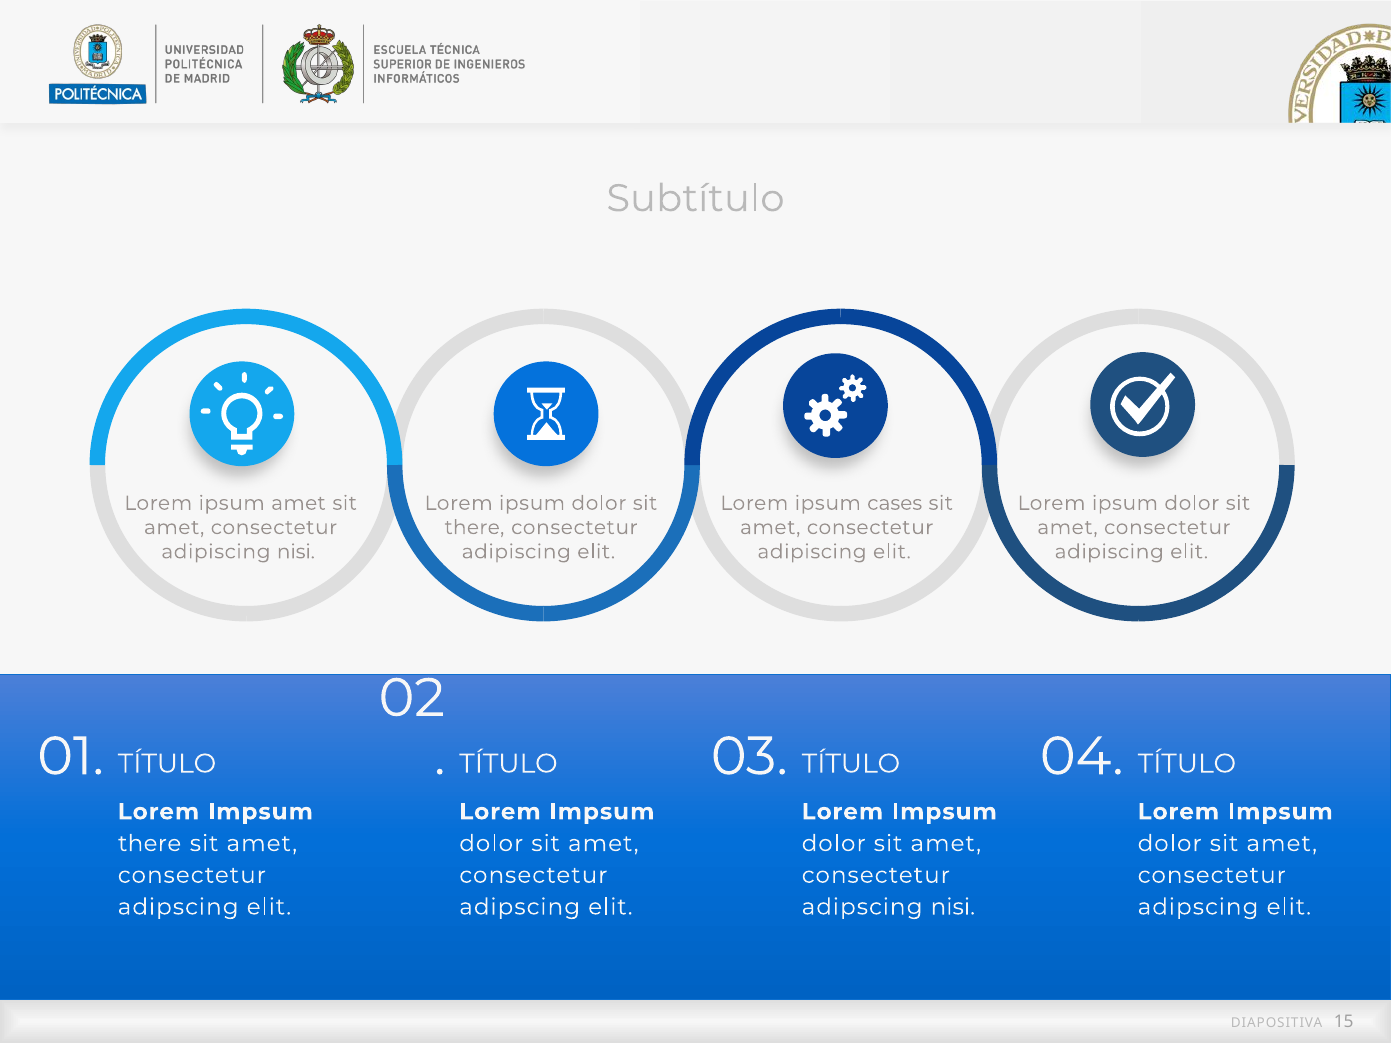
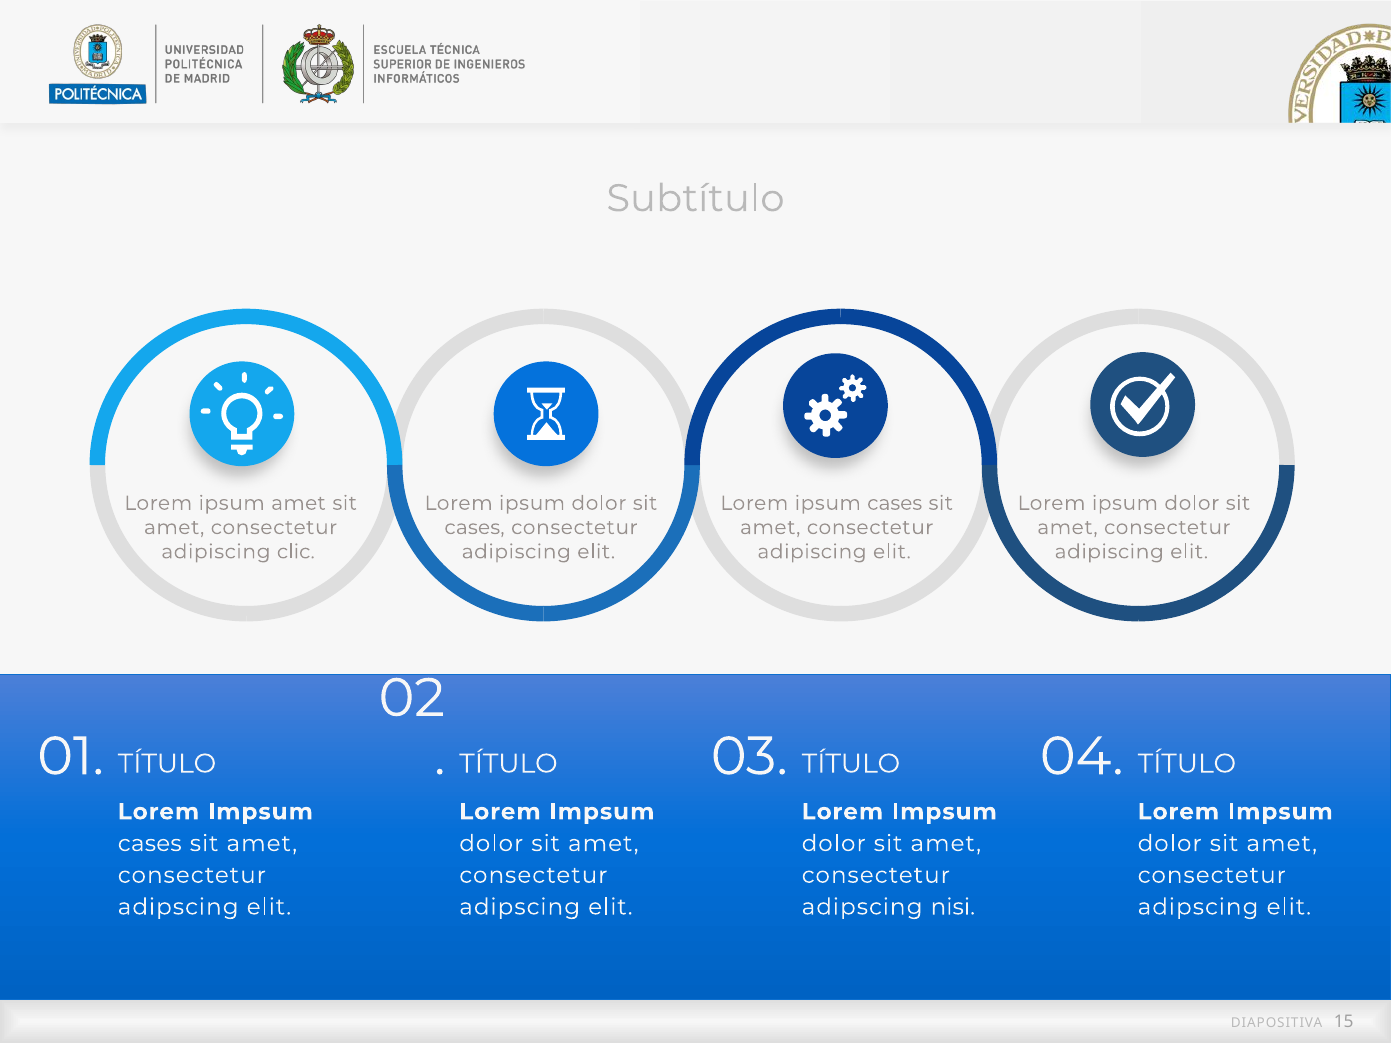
there at (474, 528): there -> cases
adipiscing nisi: nisi -> clic
there at (150, 844): there -> cases
